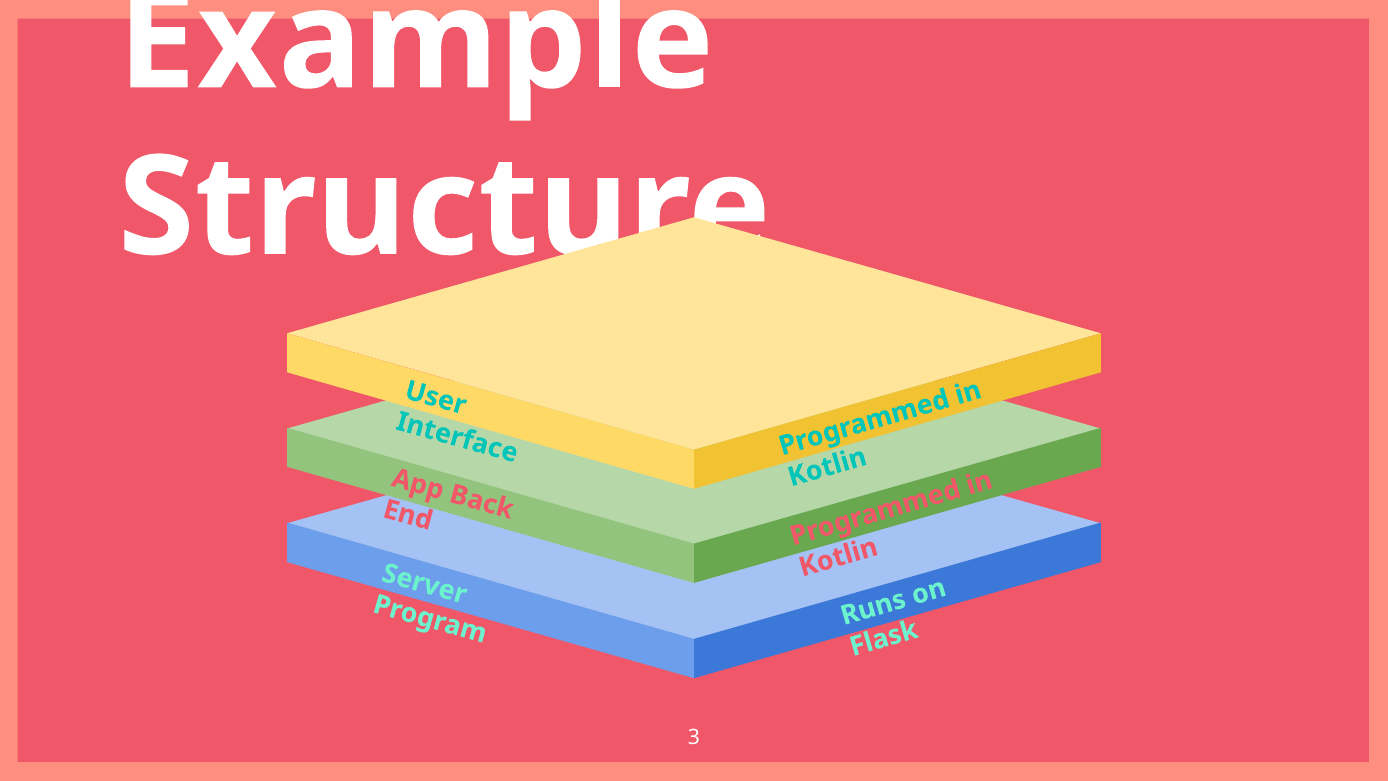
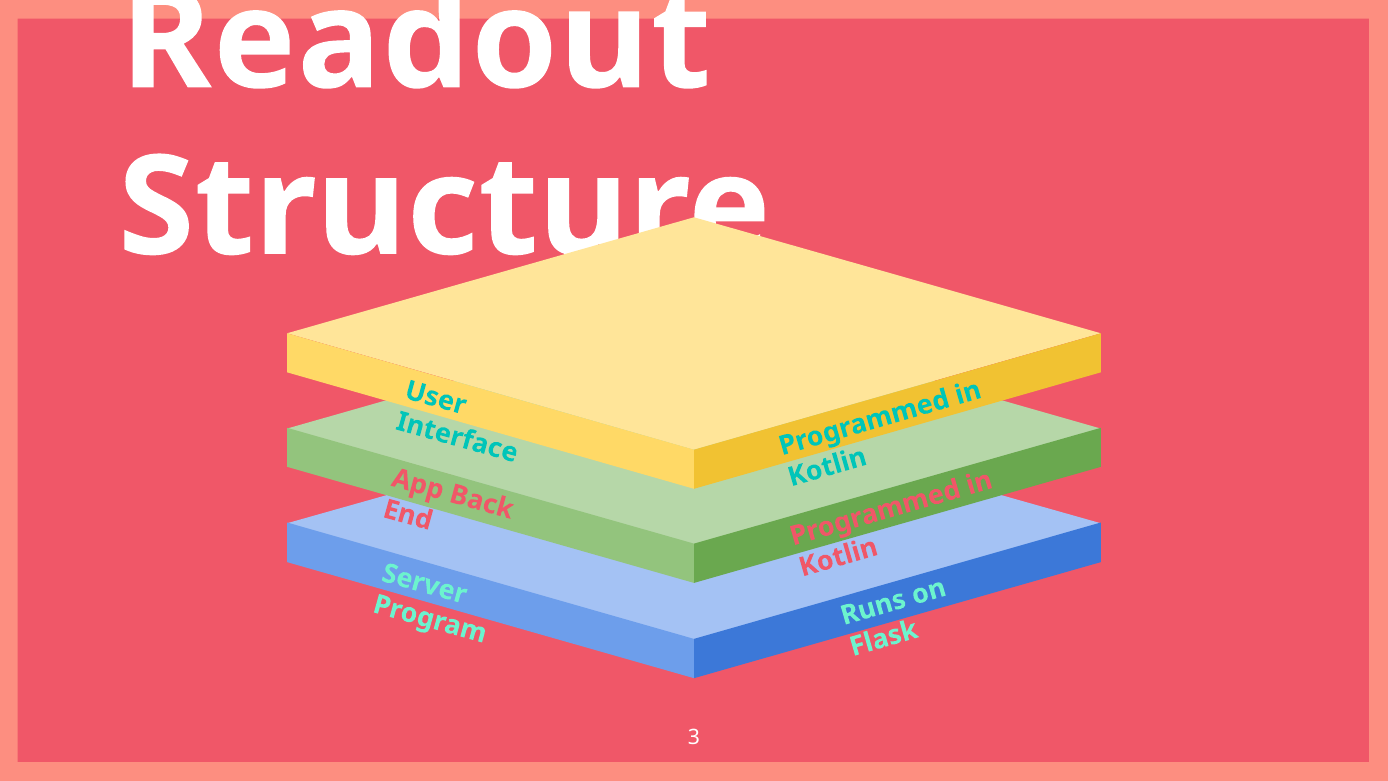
Example: Example -> Readout
